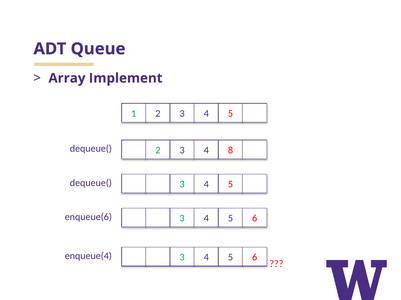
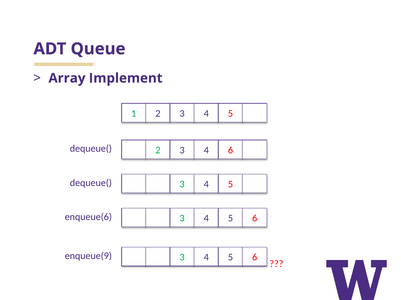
4 8: 8 -> 6
enqueue(4: enqueue(4 -> enqueue(9
